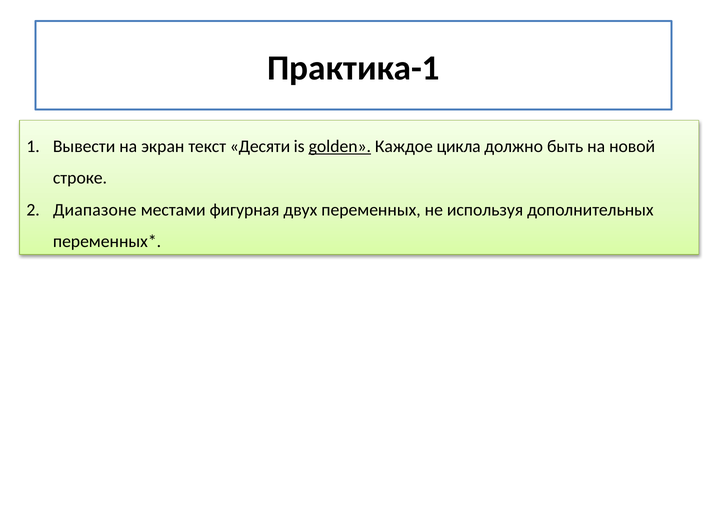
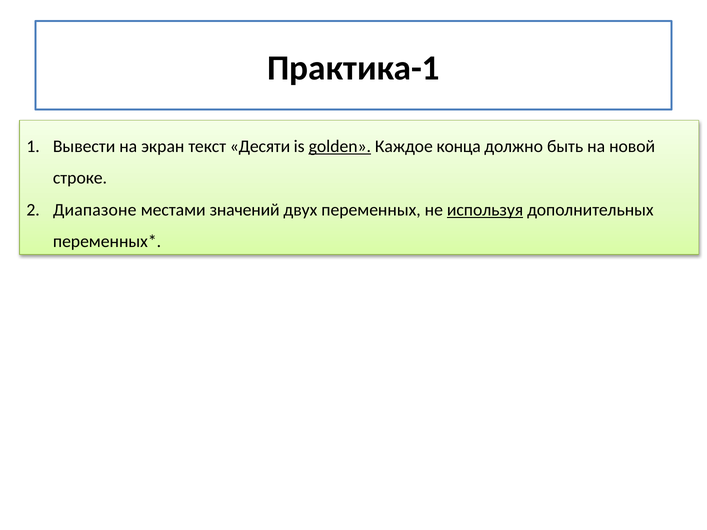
цикла: цикла -> конца
фигурная: фигурная -> значений
используя underline: none -> present
